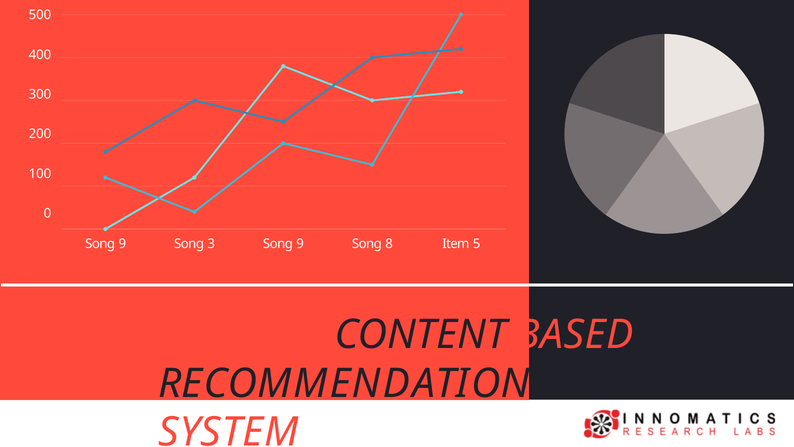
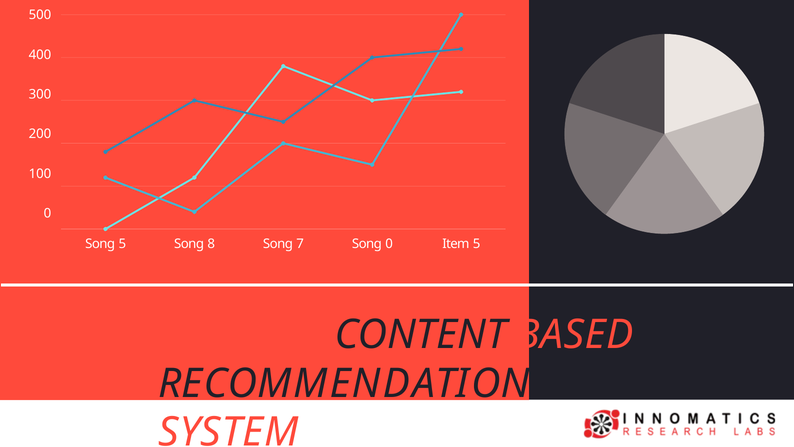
9 at (122, 244): 9 -> 5
3: 3 -> 8
9 at (300, 244): 9 -> 7
Song 8: 8 -> 0
